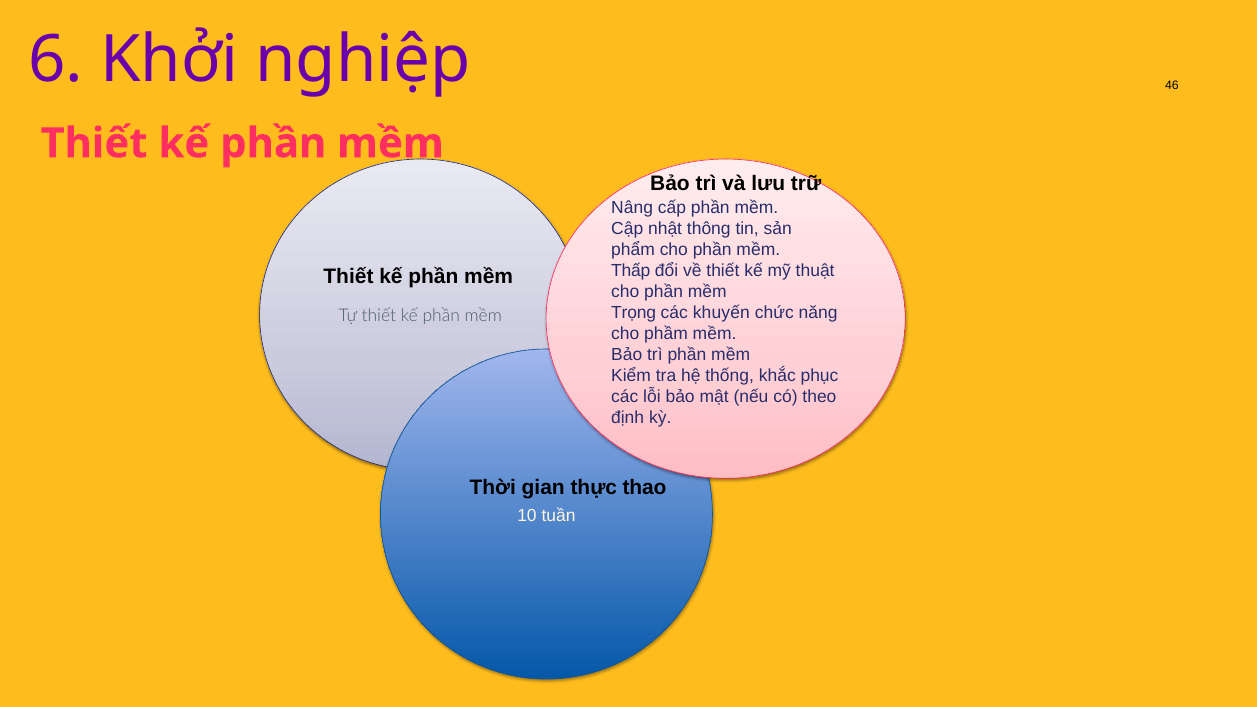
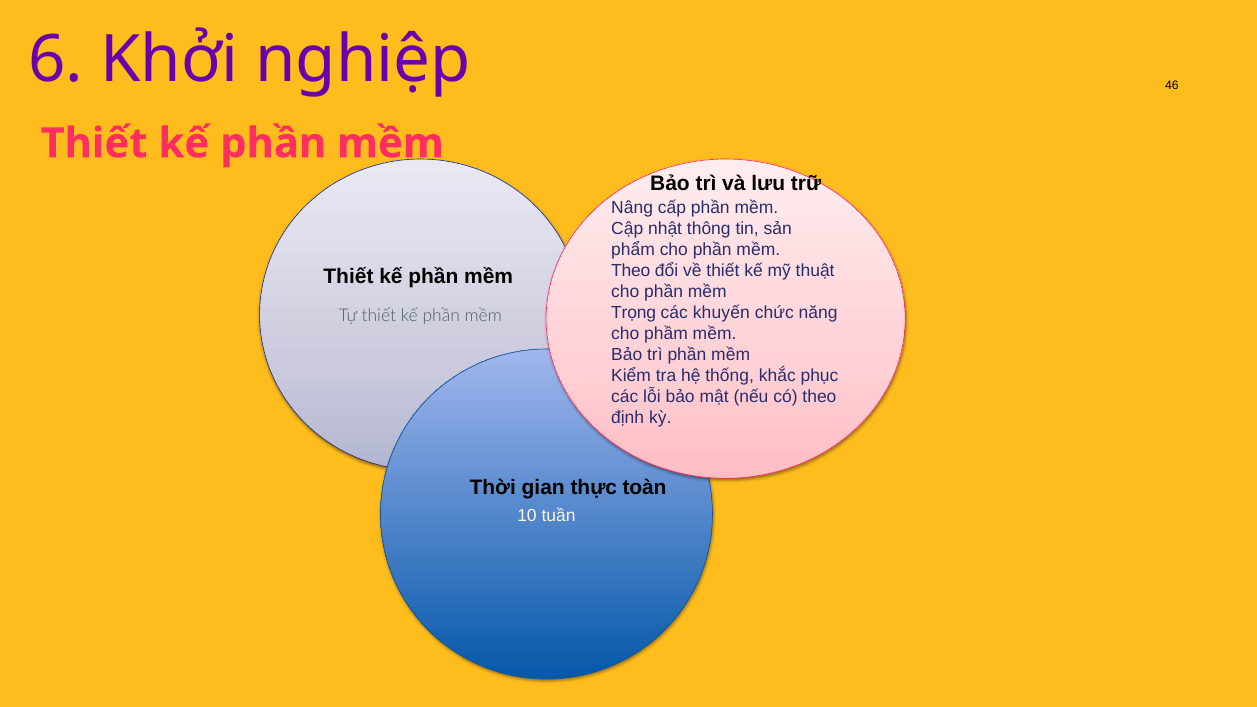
Thấp at (631, 271): Thấp -> Theo
thao: thao -> toàn
